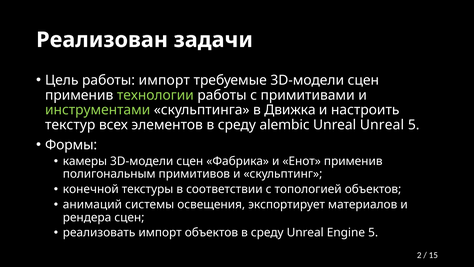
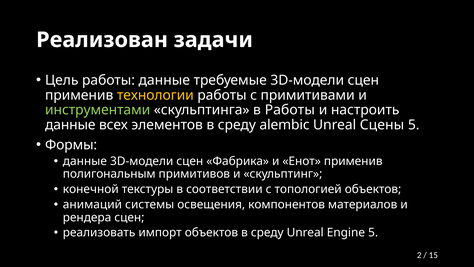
работы импорт: импорт -> данные
технологии colour: light green -> yellow
в Движка: Движка -> Работы
текстур at (70, 125): текстур -> данные
Unreal Unreal: Unreal -> Сцены
камеры at (85, 161): камеры -> данные
экспортирует: экспортирует -> компонентов
